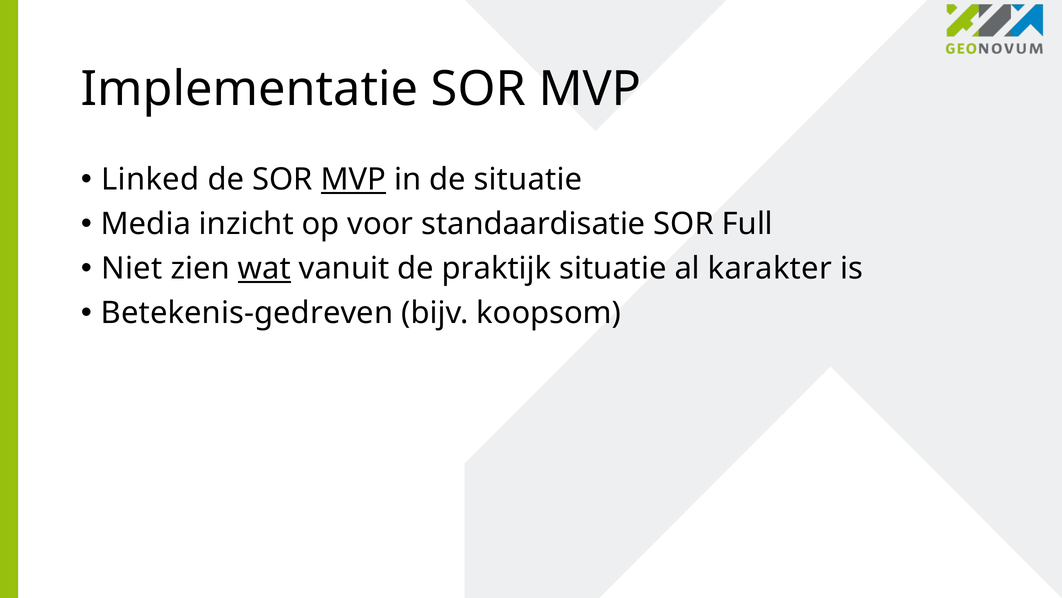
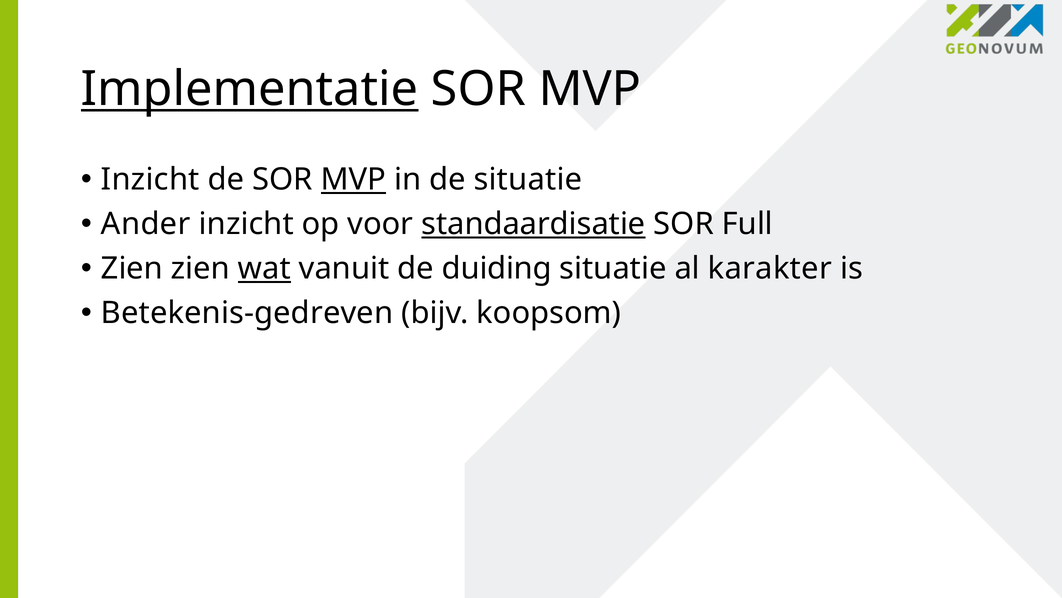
Implementatie underline: none -> present
Linked at (150, 179): Linked -> Inzicht
Media: Media -> Ander
standaardisatie underline: none -> present
Niet at (132, 268): Niet -> Zien
praktijk: praktijk -> duiding
